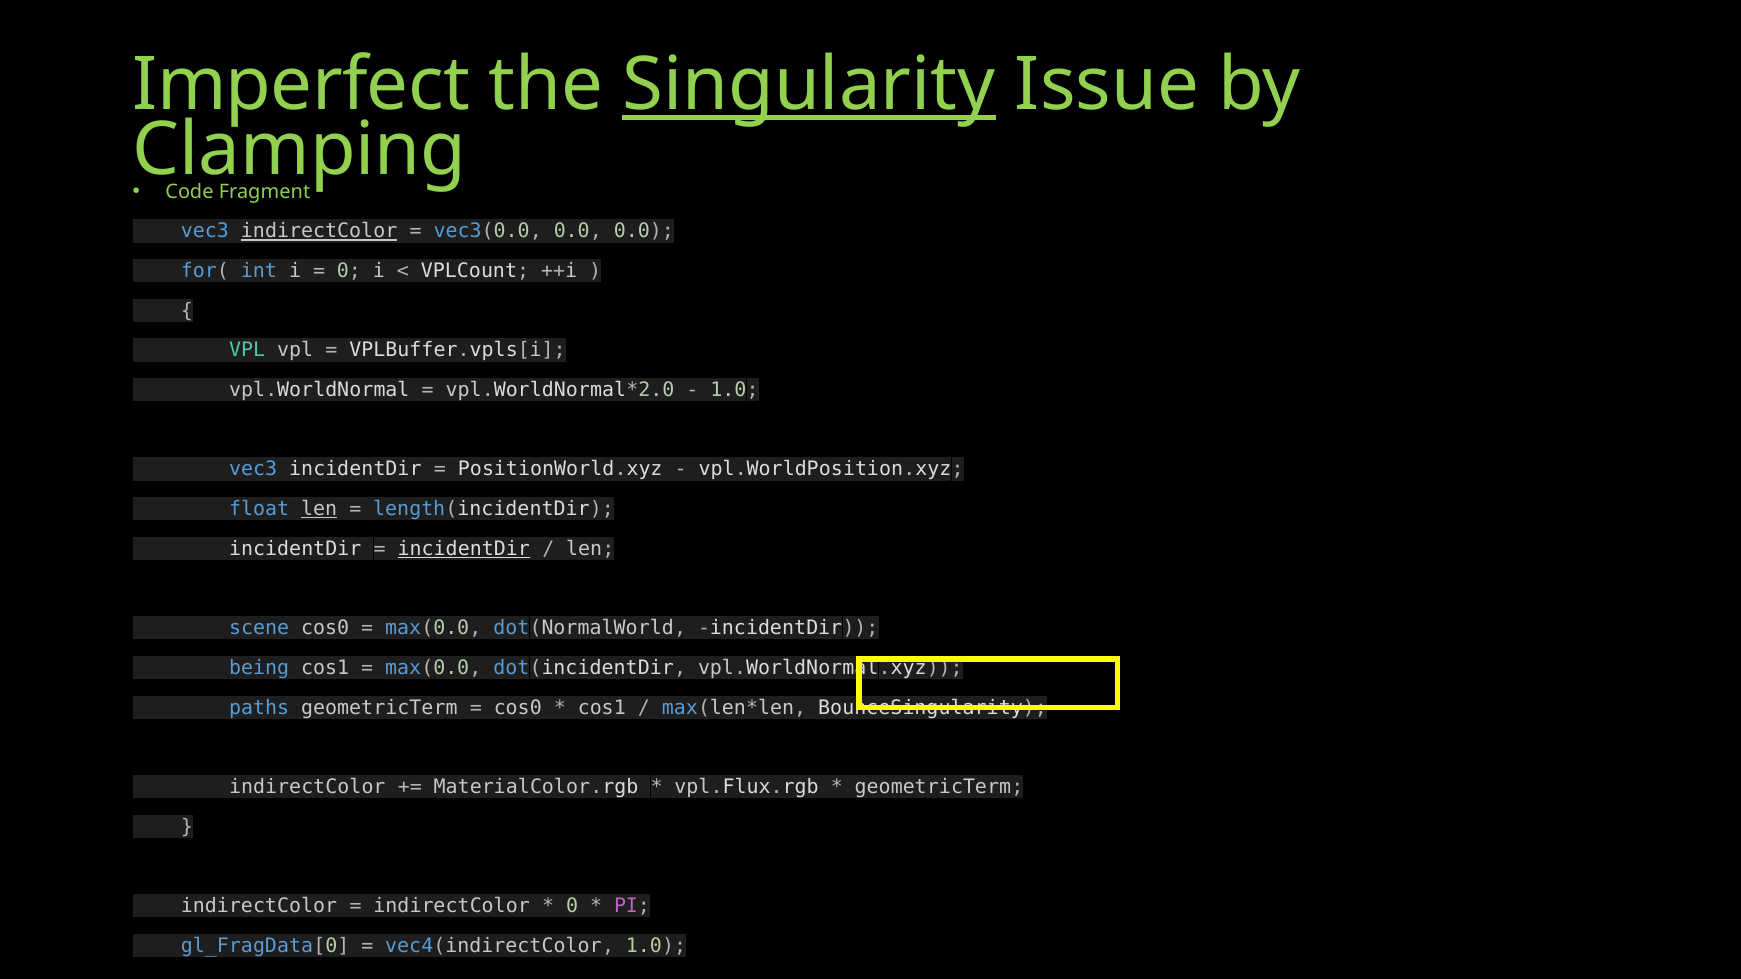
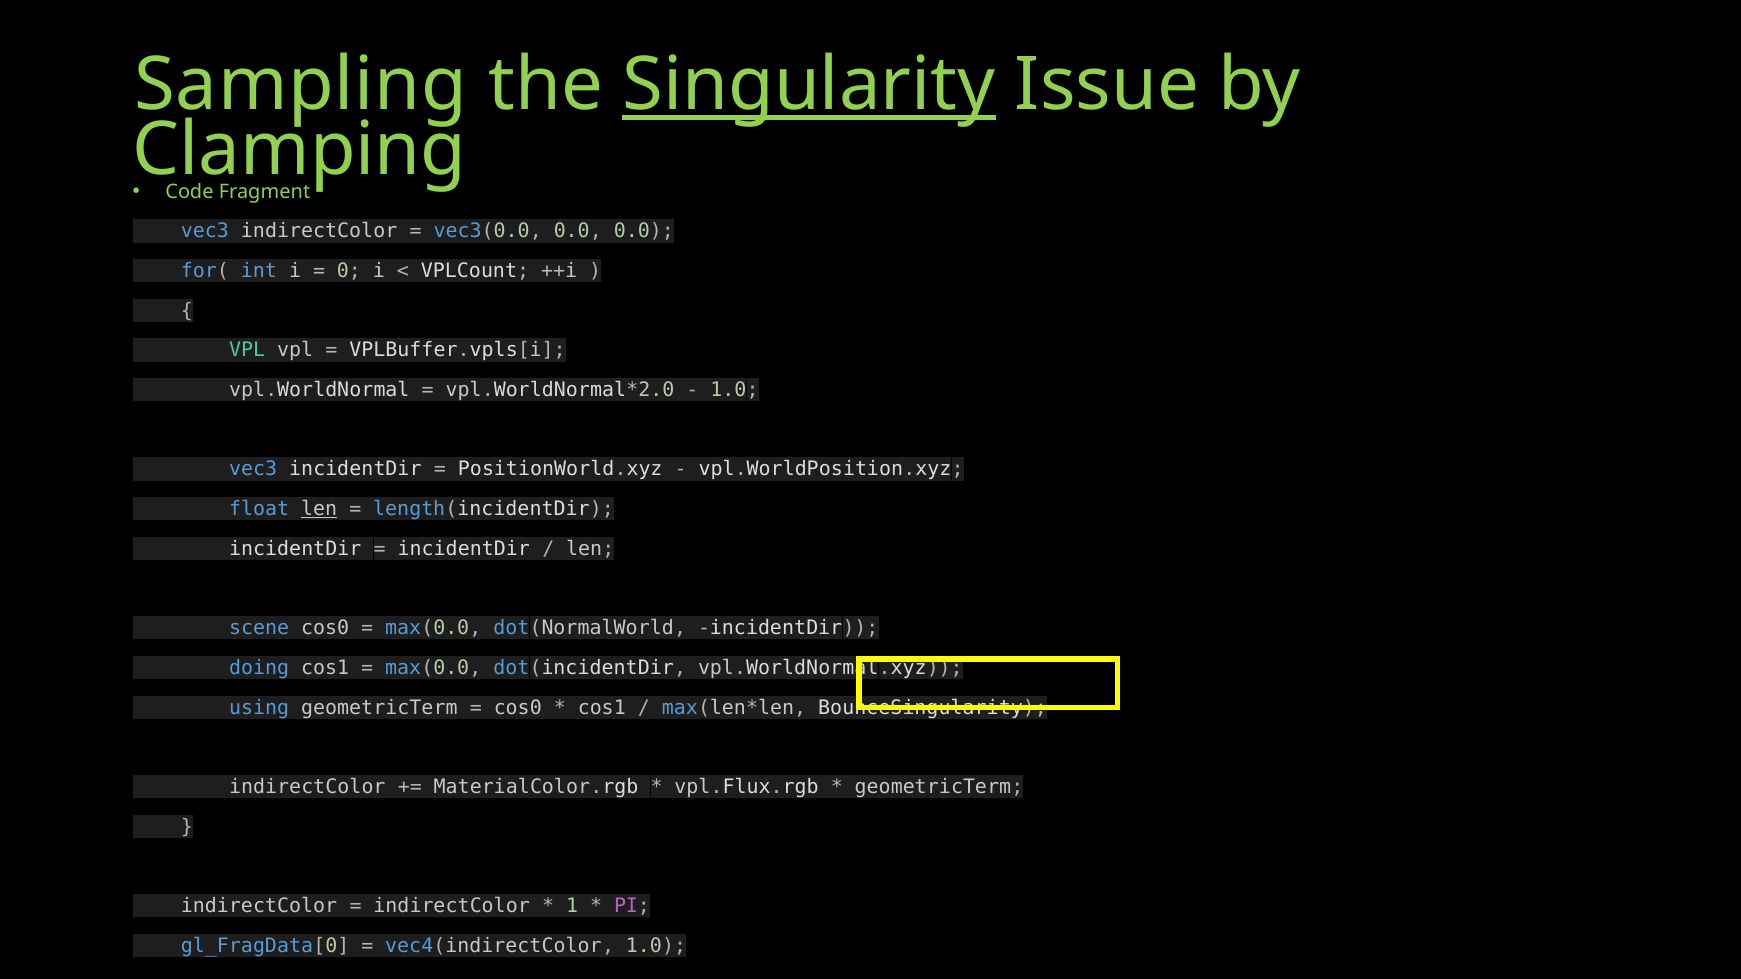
Imperfect: Imperfect -> Sampling
indirectColor at (319, 231) underline: present -> none
incidentDir at (464, 549) underline: present -> none
being: being -> doing
paths: paths -> using
0 at (572, 906): 0 -> 1
